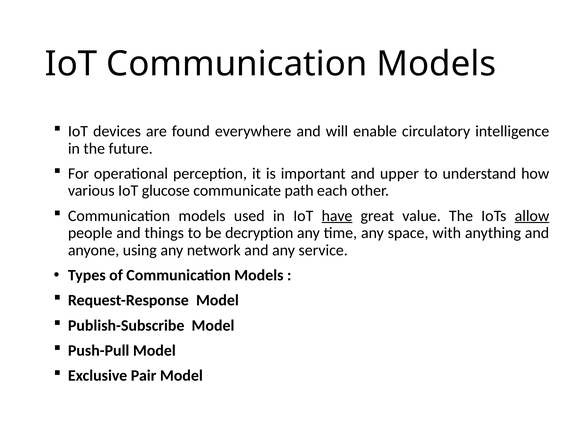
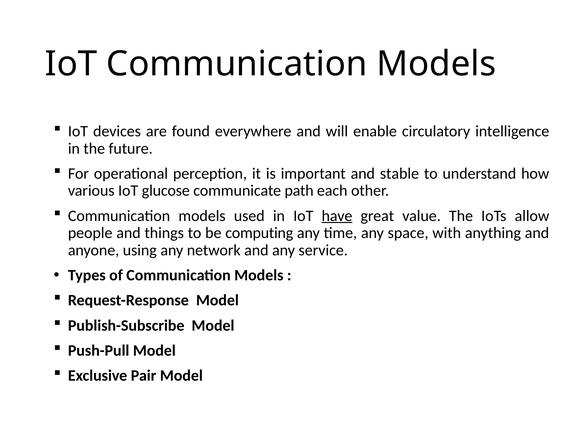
upper: upper -> stable
allow underline: present -> none
decryption: decryption -> computing
